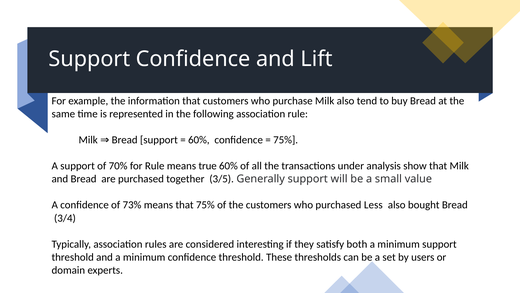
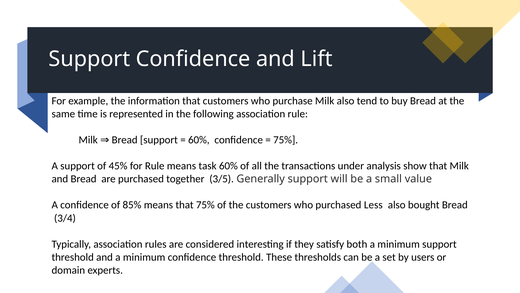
70%: 70% -> 45%
true: true -> task
73%: 73% -> 85%
